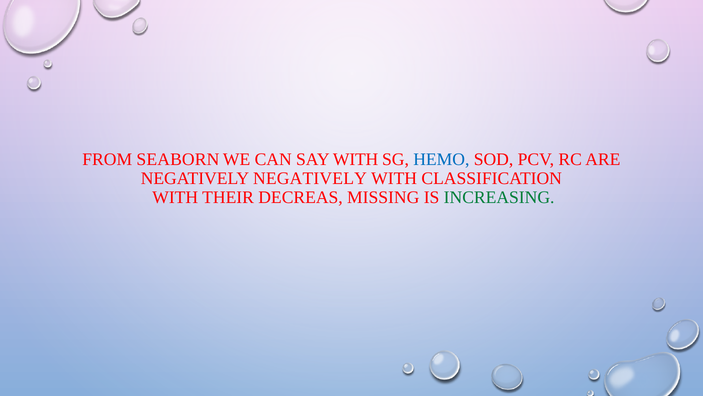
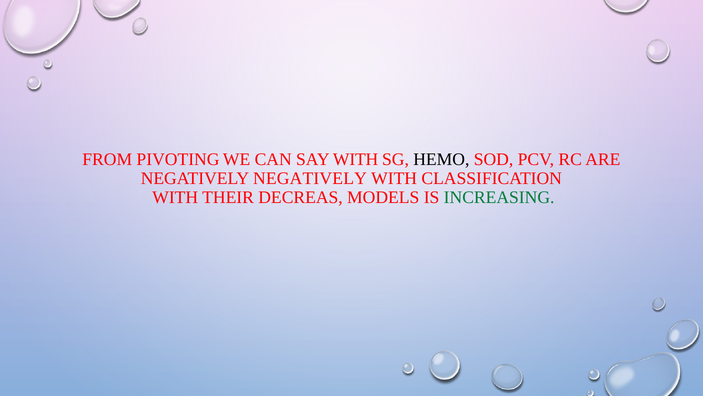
SEABORN: SEABORN -> PIVOTING
HEMO colour: blue -> black
MISSING: MISSING -> MODELS
